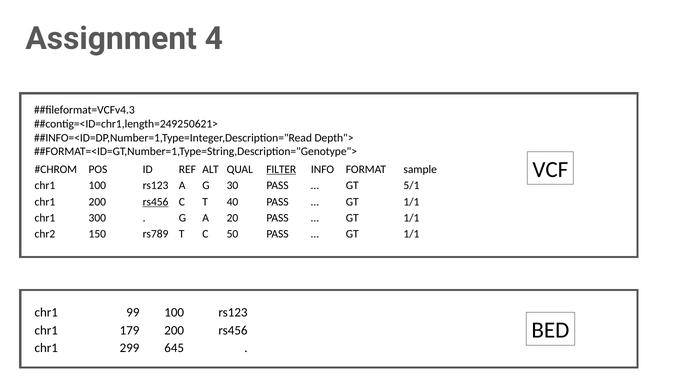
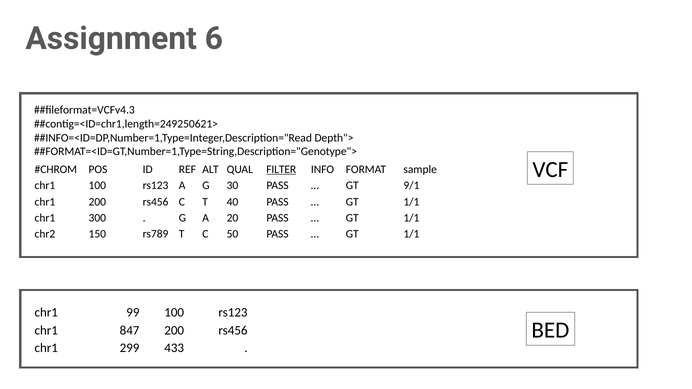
4: 4 -> 6
5/1: 5/1 -> 9/1
rs456 at (156, 202) underline: present -> none
179: 179 -> 847
645: 645 -> 433
